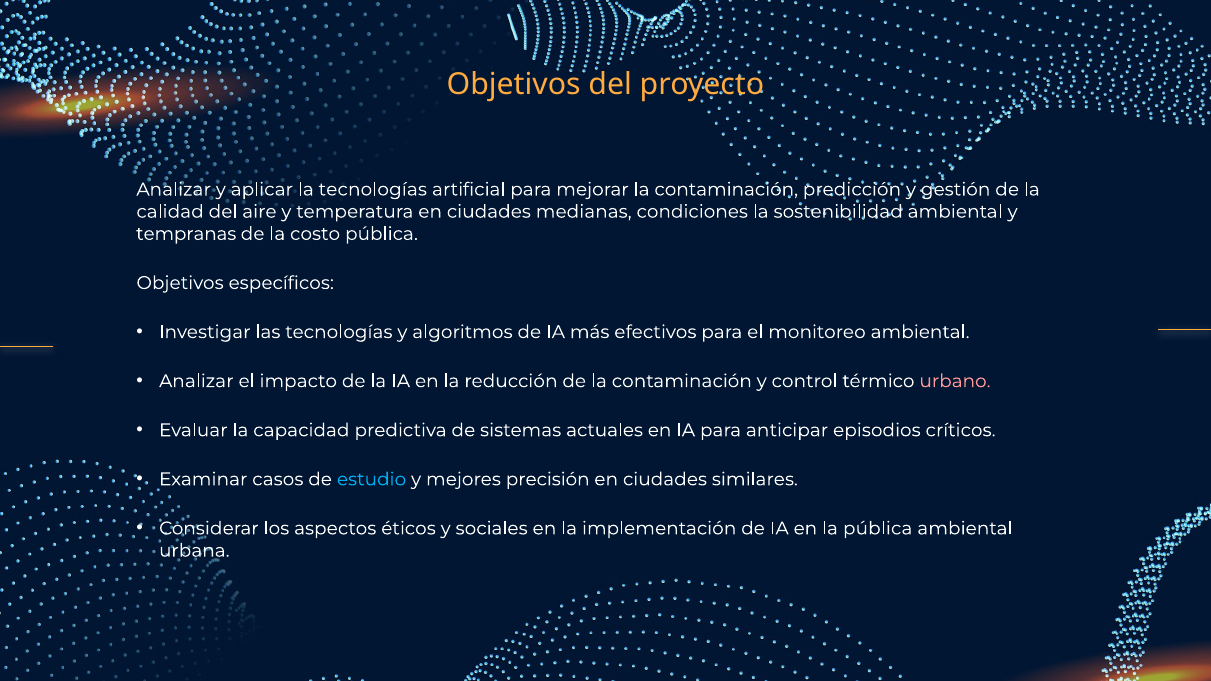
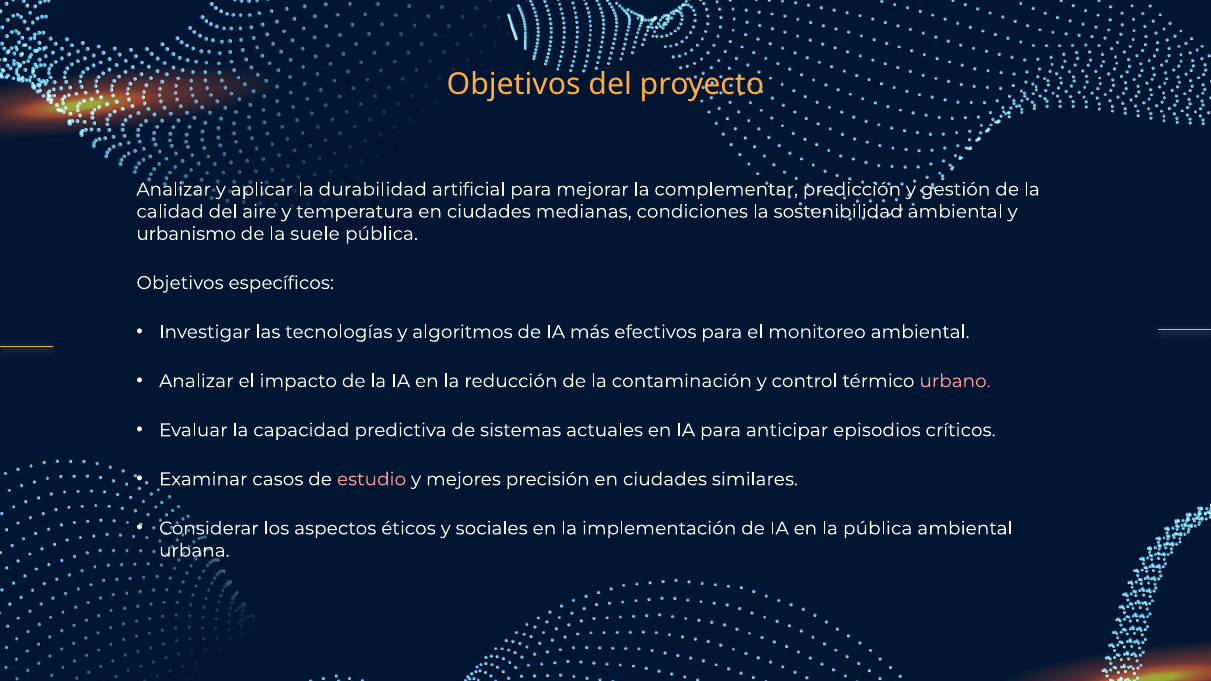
la tecnologías: tecnologías -> durabilidad
mejorar la contaminación: contaminación -> complementar
tempranas: tempranas -> urbanismo
costo: costo -> suele
estudio colour: light blue -> pink
